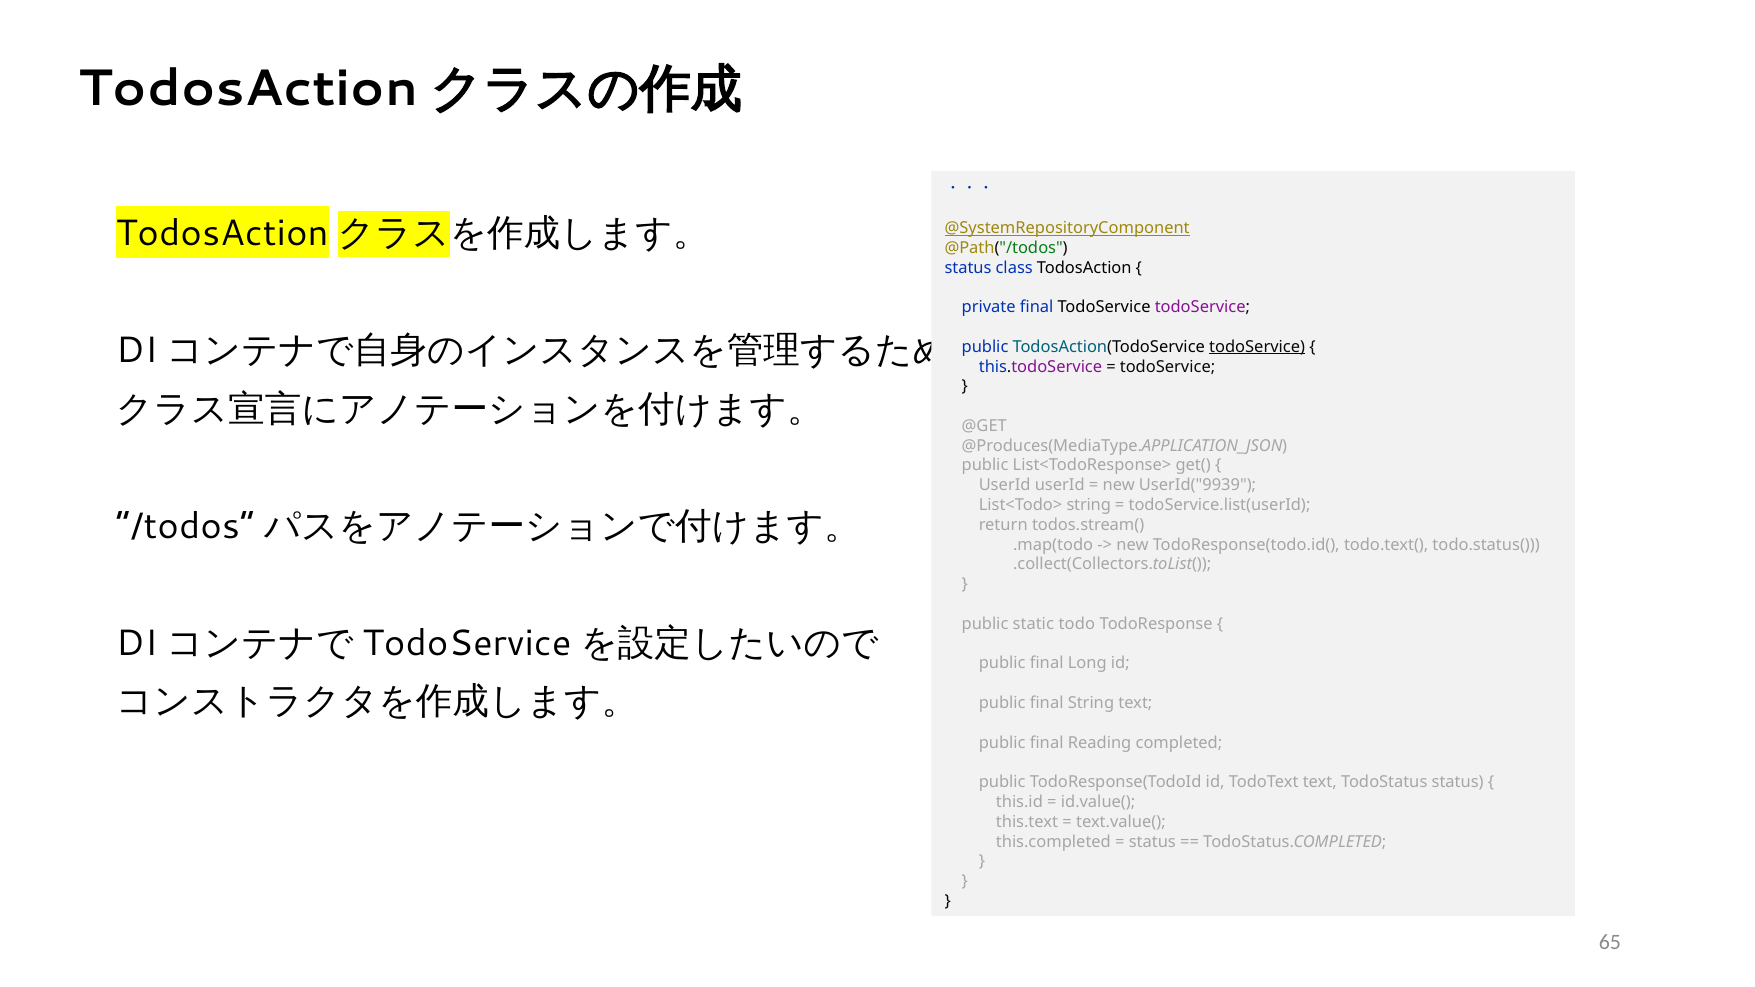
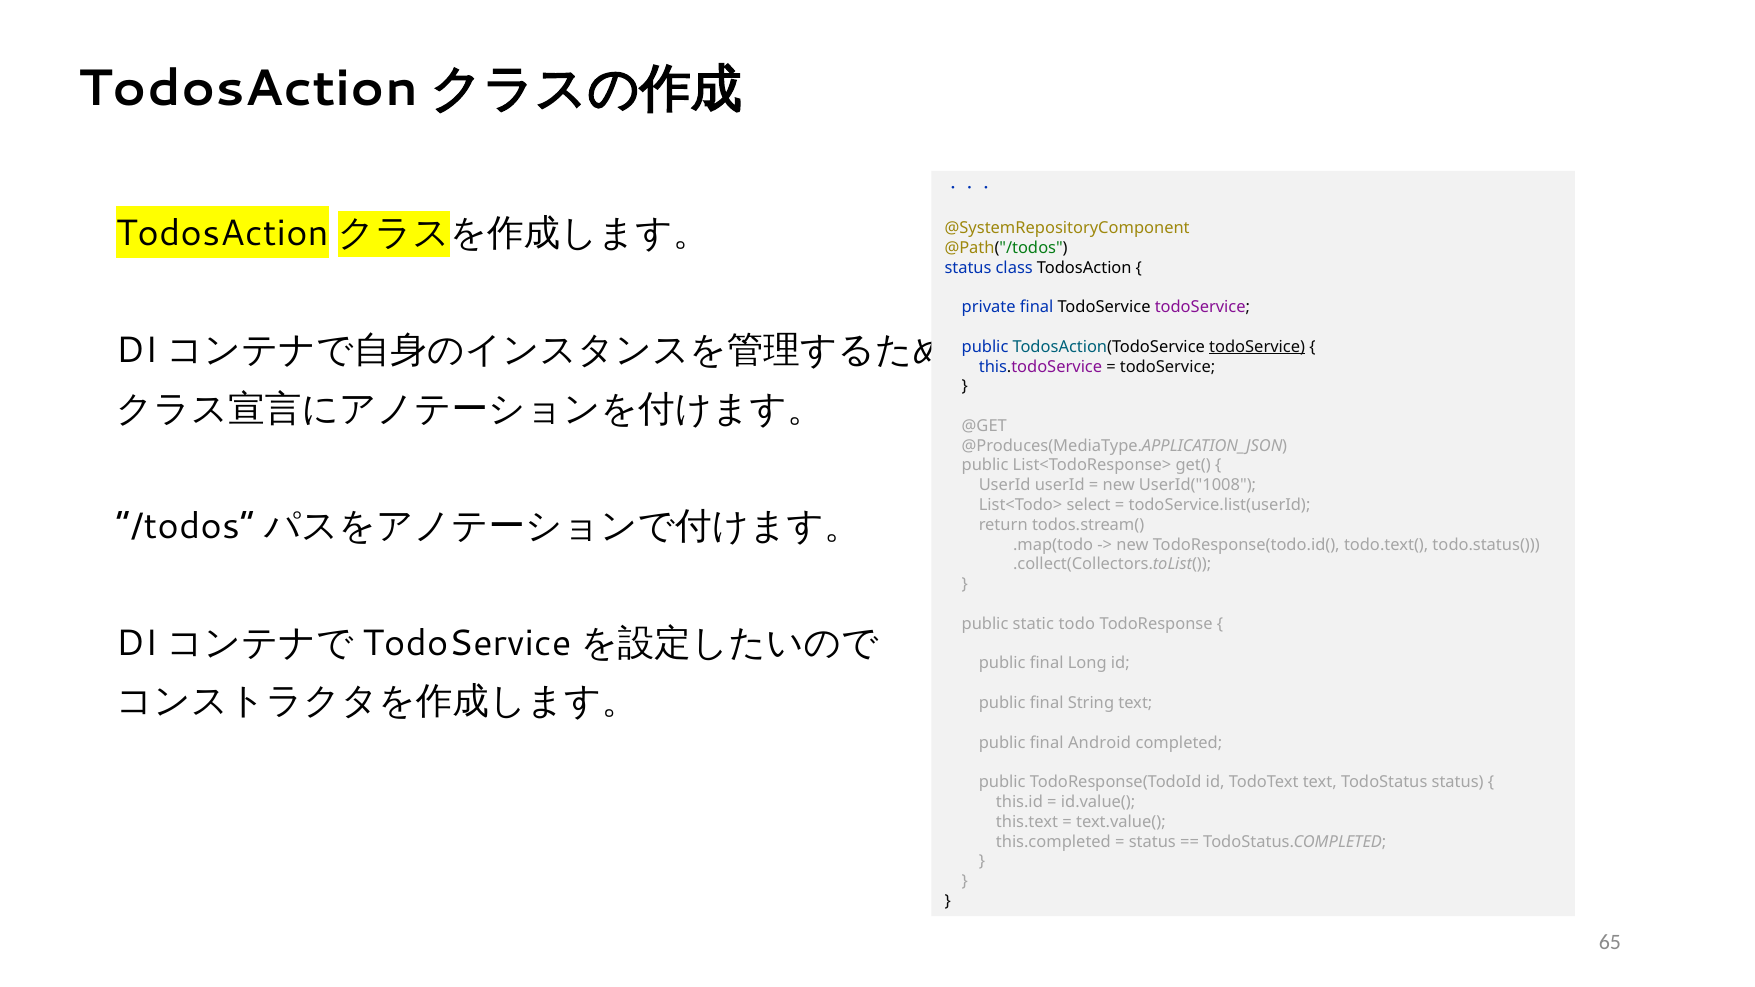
@SystemRepositoryComponent underline: present -> none
UserId("9939: UserId("9939 -> UserId("1008
List<Todo> string: string -> select
Reading: Reading -> Android
